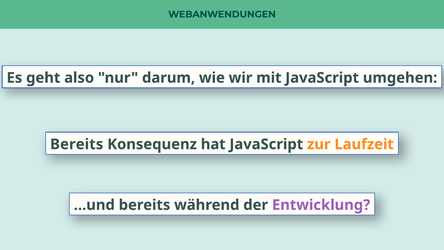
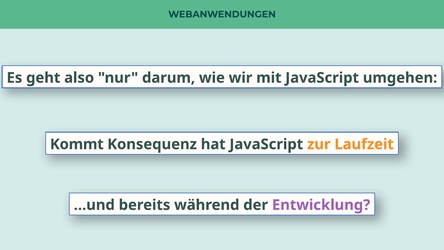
Bereits at (77, 144): Bereits -> Kommt
